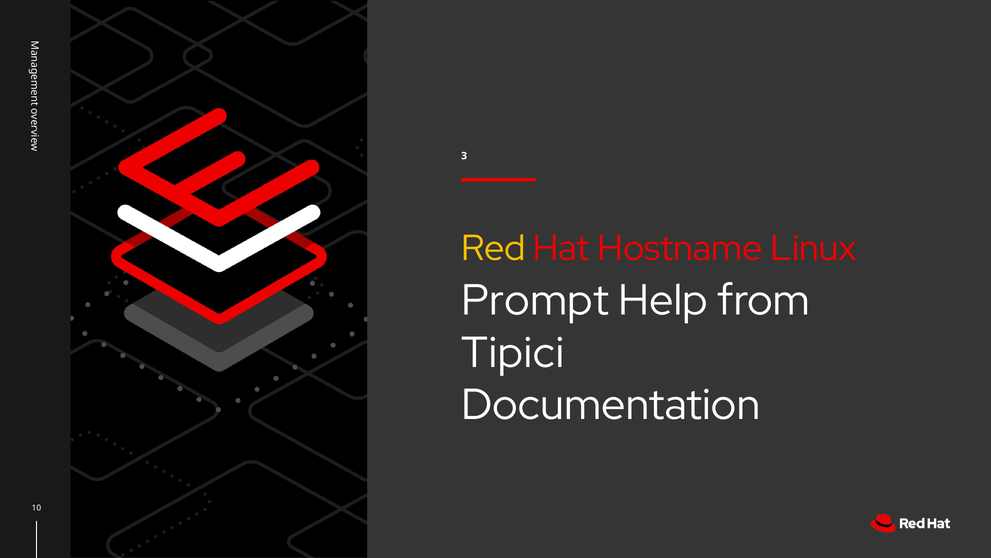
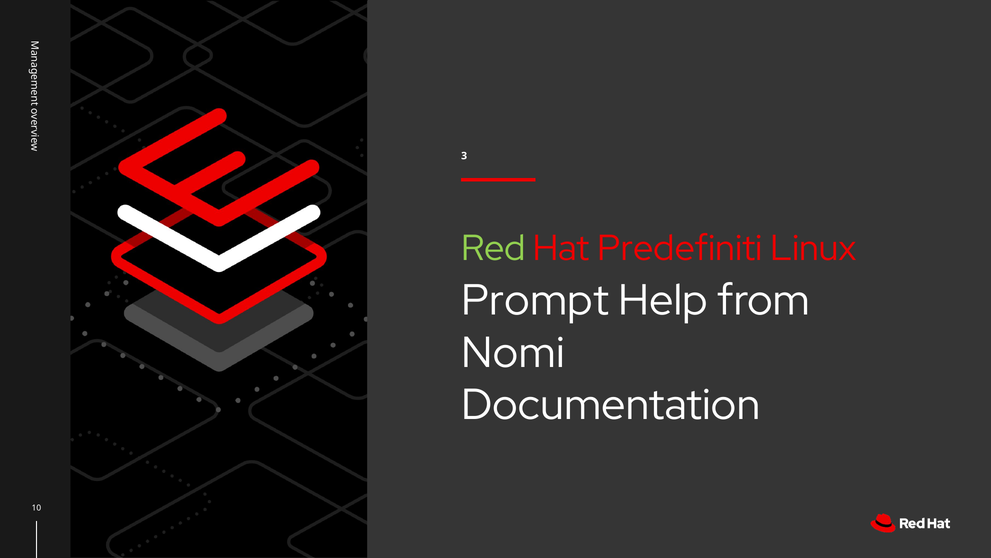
Red colour: yellow -> light green
Hostname: Hostname -> Predefiniti
Tipici: Tipici -> Nomi
